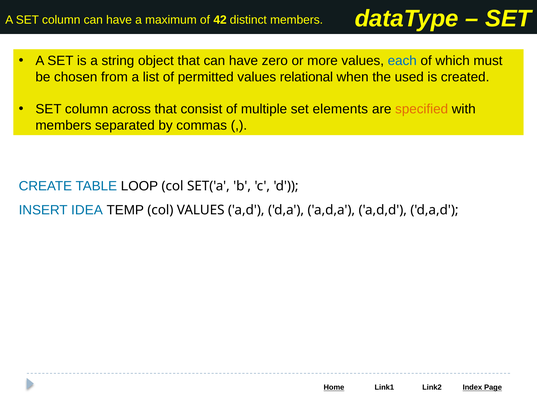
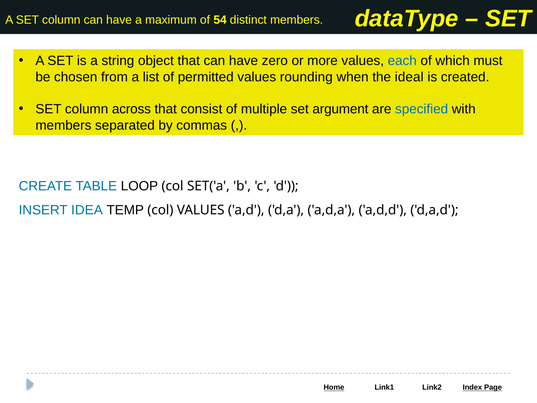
42: 42 -> 54
relational: relational -> rounding
used: used -> ideal
elements: elements -> argument
specified colour: orange -> blue
